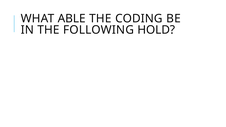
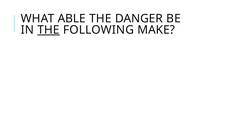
CODING: CODING -> DANGER
THE at (48, 30) underline: none -> present
HOLD: HOLD -> MAKE
